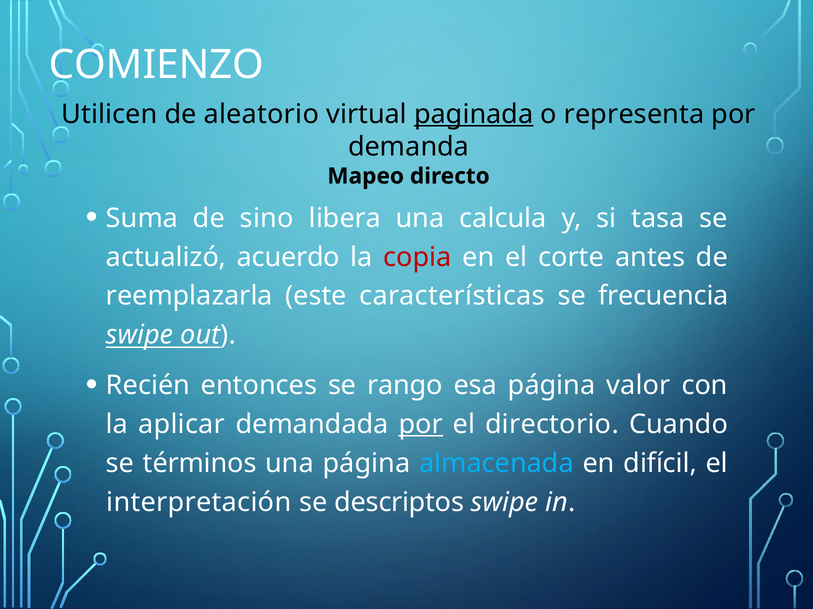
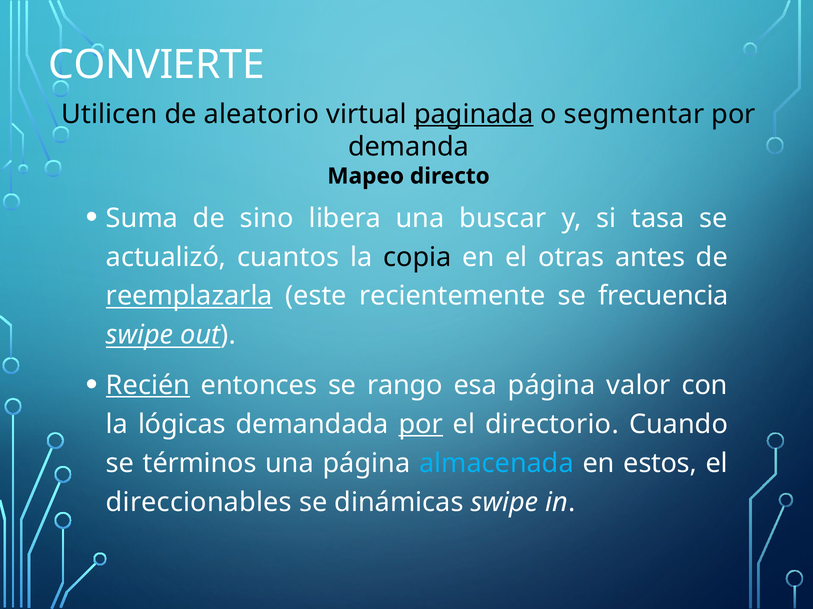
COMIENZO: COMIENZO -> CONVIERTE
representa: representa -> segmentar
calcula: calcula -> buscar
acuerdo: acuerdo -> cuantos
copia colour: red -> black
corte: corte -> otras
reemplazarla underline: none -> present
características: características -> recientemente
Recién underline: none -> present
aplicar: aplicar -> lógicas
difícil: difícil -> estos
interpretación: interpretación -> direccionables
descriptos: descriptos -> dinámicas
